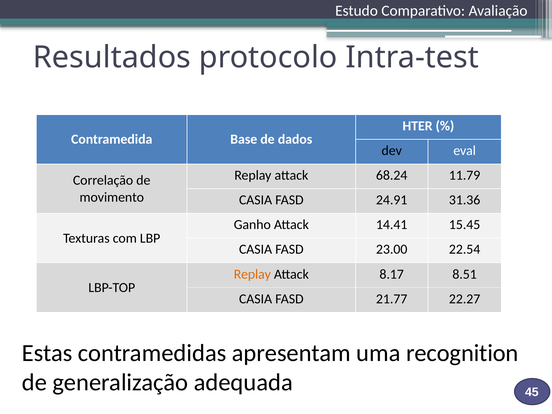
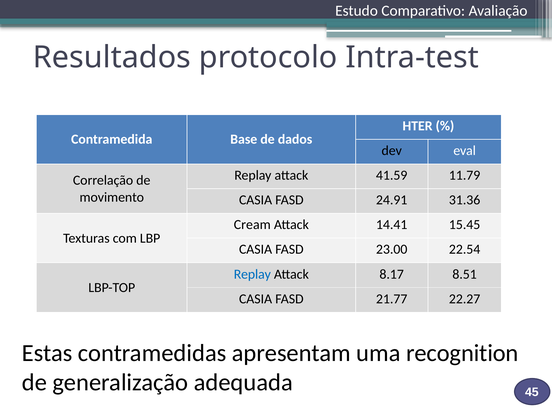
68.24: 68.24 -> 41.59
Ganho: Ganho -> Cream
Replay at (252, 274) colour: orange -> blue
